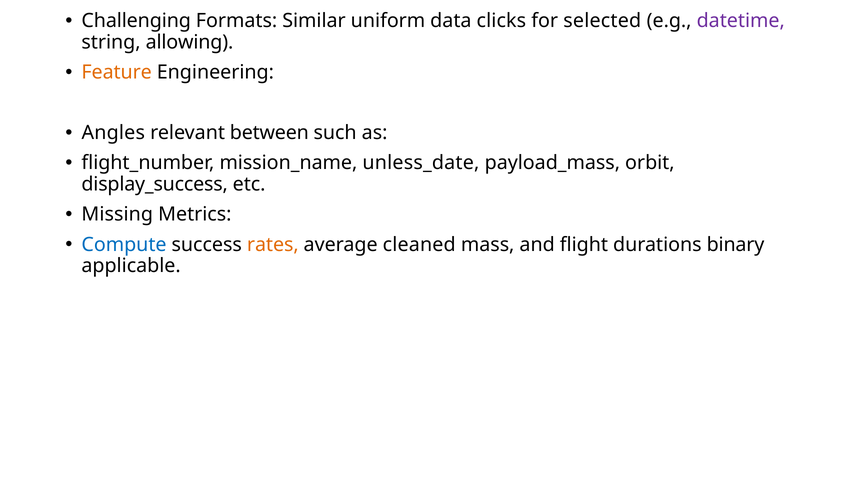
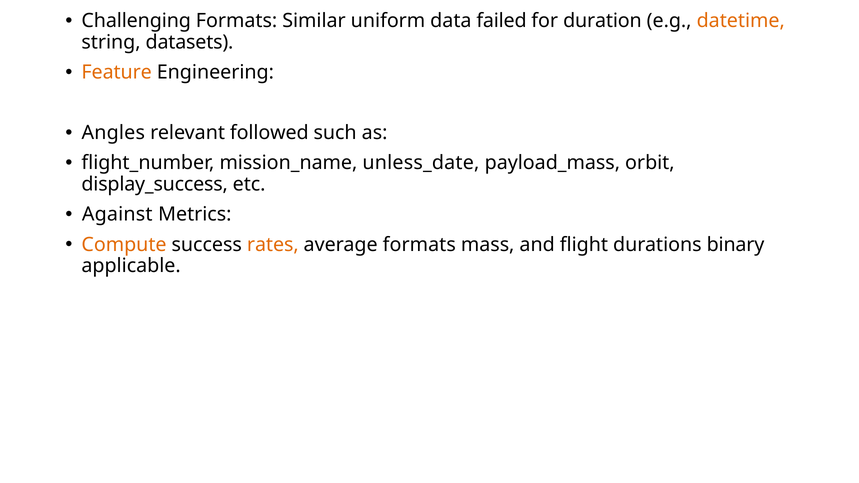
clicks: clicks -> failed
selected: selected -> duration
datetime colour: purple -> orange
allowing: allowing -> datasets
between: between -> followed
Missing: Missing -> Against
Compute colour: blue -> orange
average cleaned: cleaned -> formats
